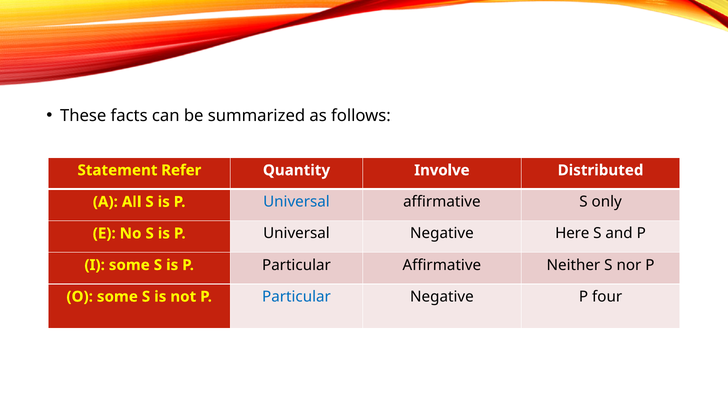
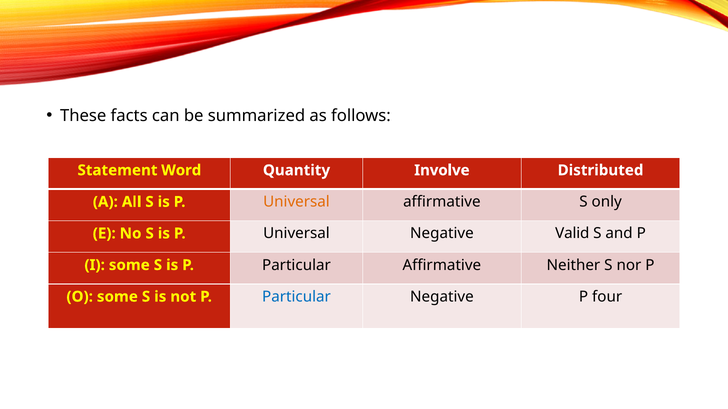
Refer: Refer -> Word
Universal at (296, 202) colour: blue -> orange
Here: Here -> Valid
